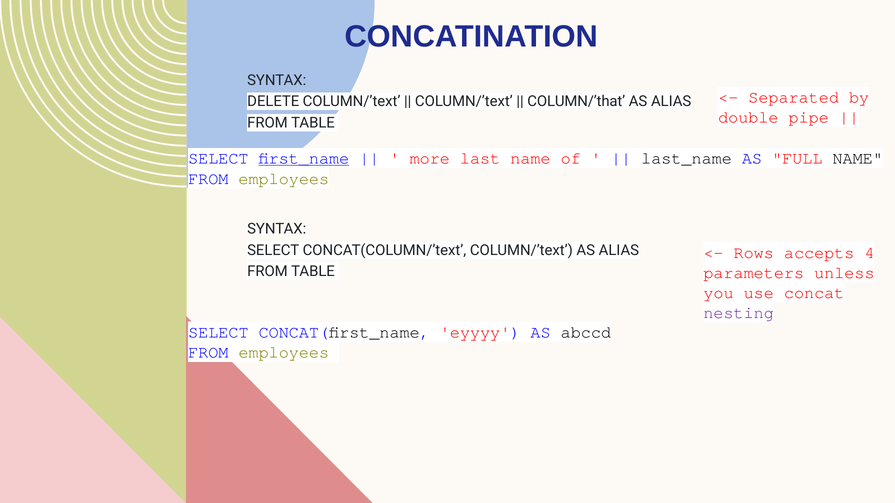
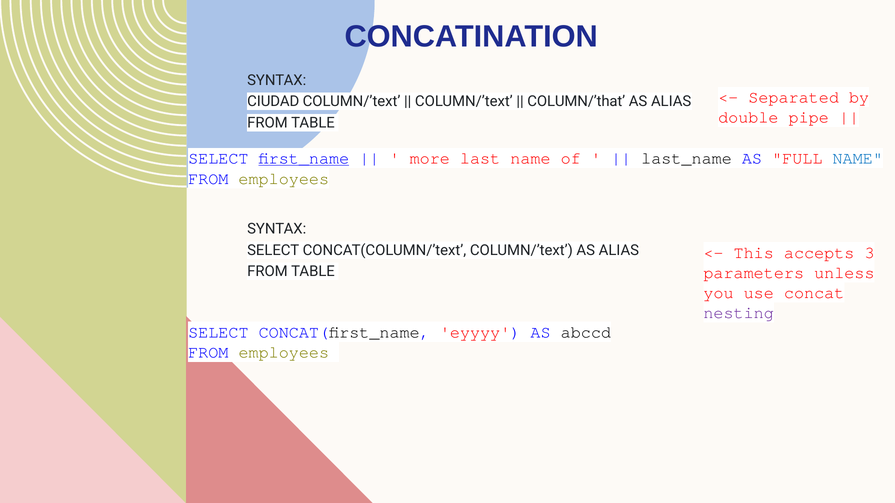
DELETE: DELETE -> CIUDAD
NAME at (858, 159) colour: black -> blue
Rows: Rows -> This
4: 4 -> 3
